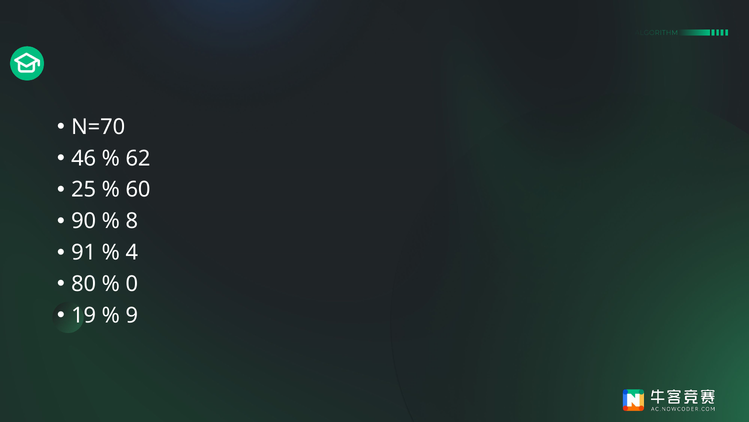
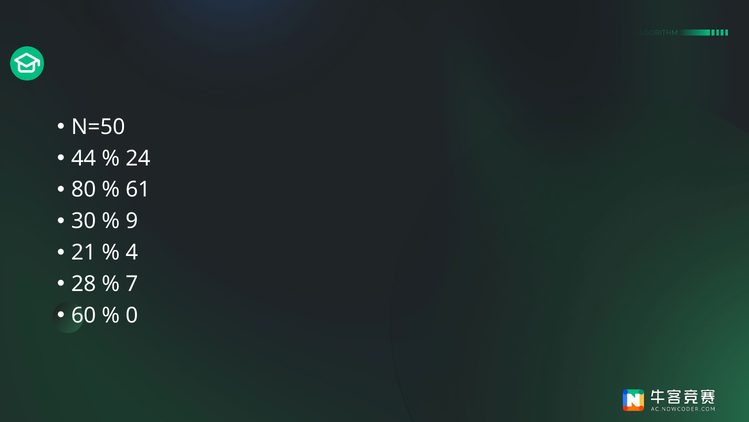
N=70: N=70 -> N=50
46: 46 -> 44
62: 62 -> 24
25: 25 -> 80
60: 60 -> 61
90: 90 -> 30
8: 8 -> 9
91: 91 -> 21
80: 80 -> 28
0: 0 -> 7
19: 19 -> 60
9: 9 -> 0
